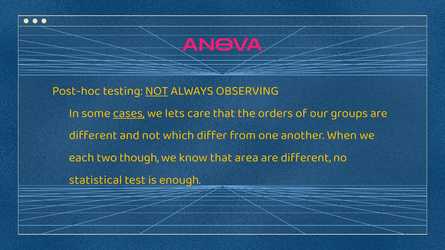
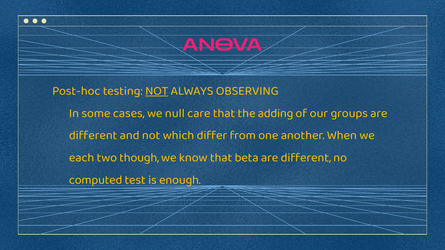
cases underline: present -> none
lets: lets -> null
orders: orders -> adding
area: area -> beta
statistical: statistical -> computed
